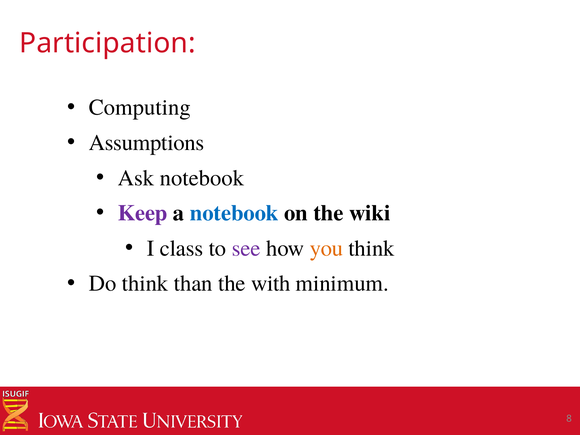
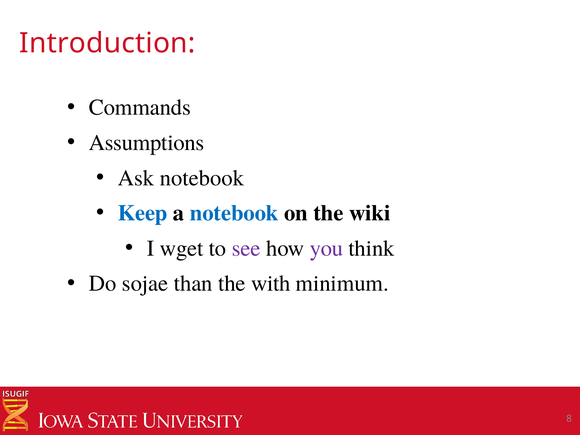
Participation: Participation -> Introduction
Computing: Computing -> Commands
Keep colour: purple -> blue
class: class -> wget
you colour: orange -> purple
Do think: think -> sojae
